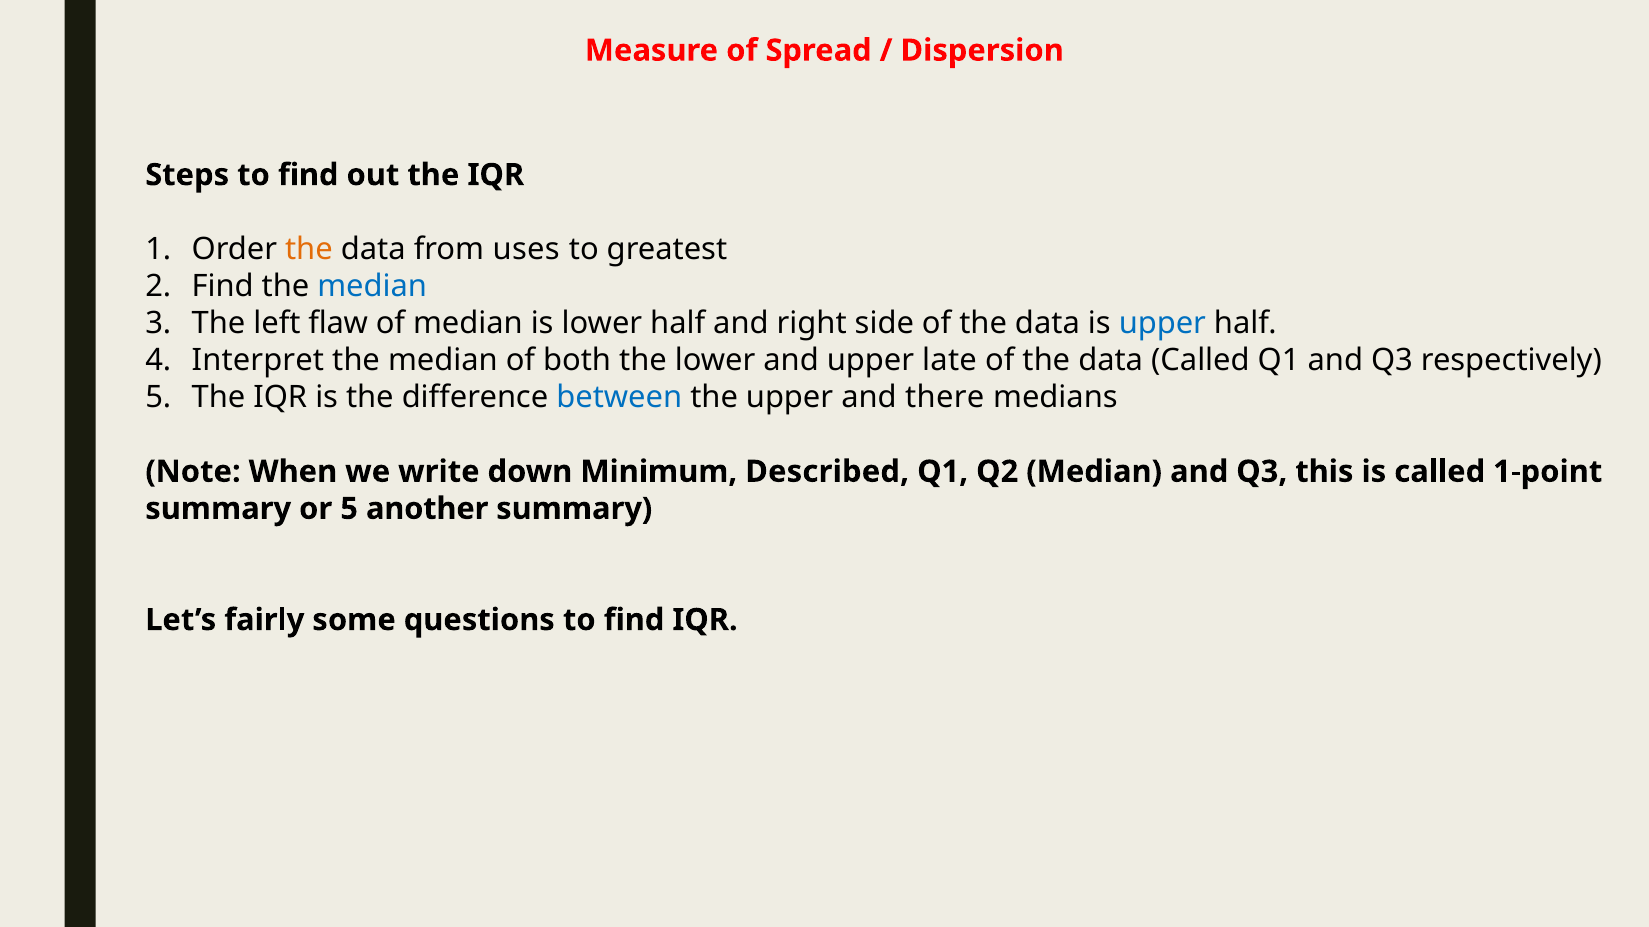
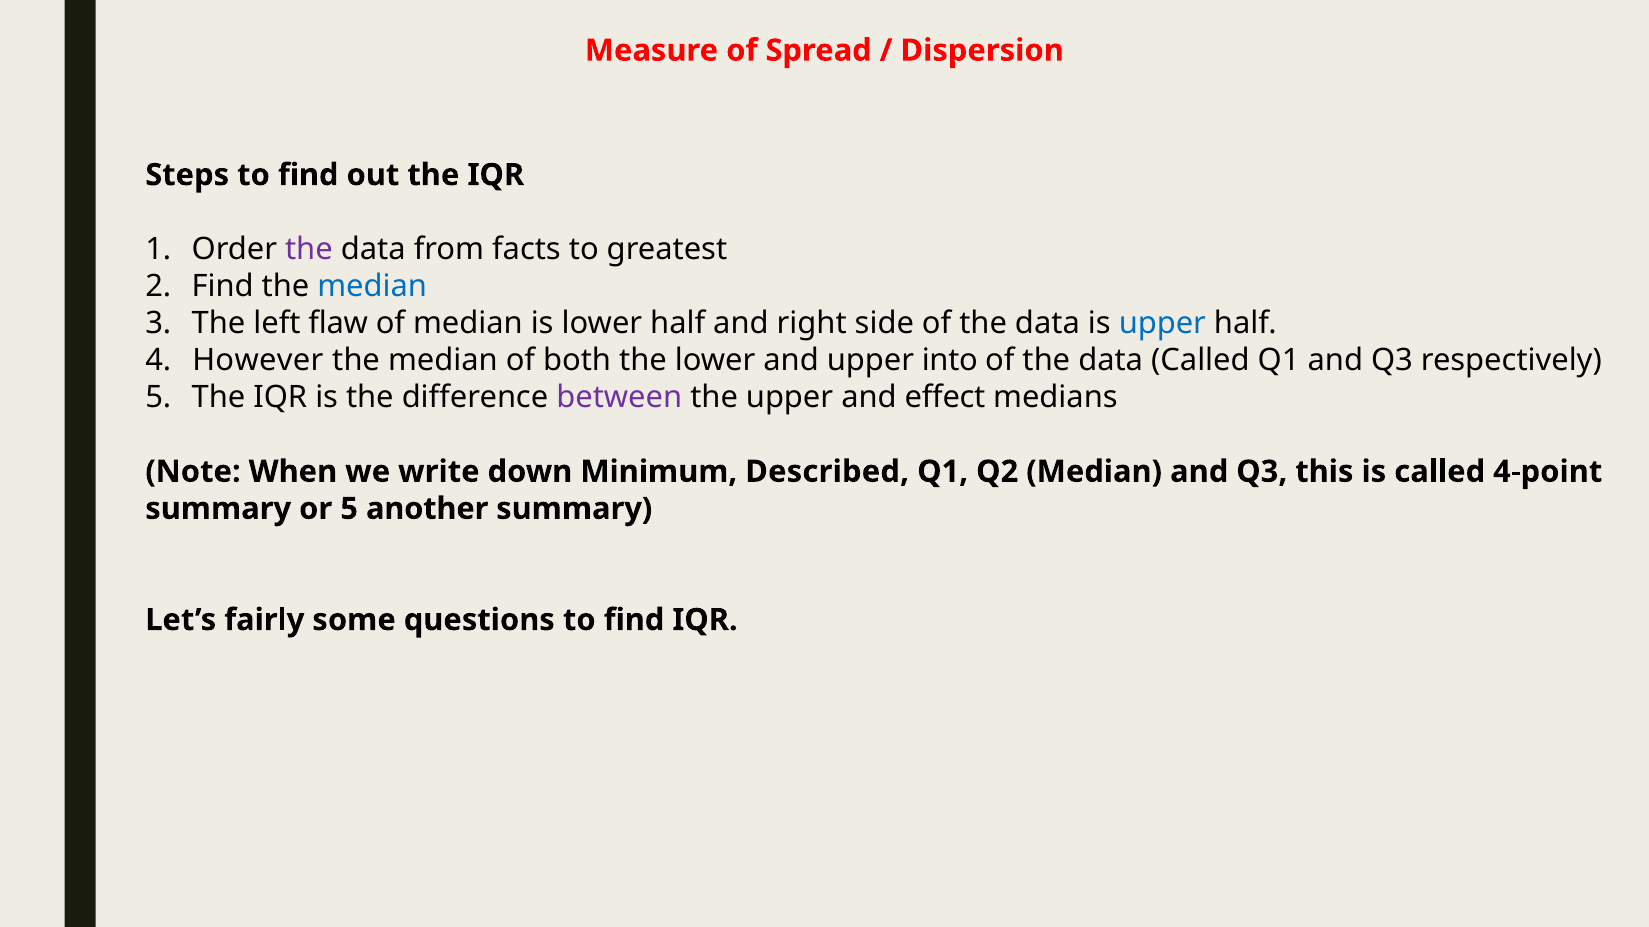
the at (309, 249) colour: orange -> purple
uses: uses -> facts
Interpret: Interpret -> However
late: late -> into
between colour: blue -> purple
there: there -> effect
1-point: 1-point -> 4-point
